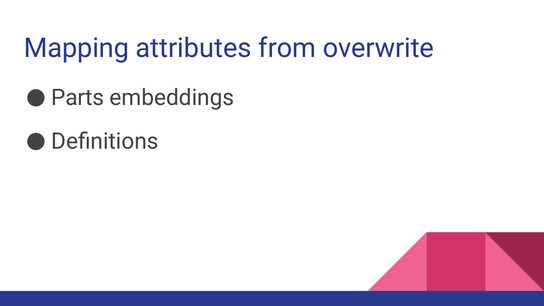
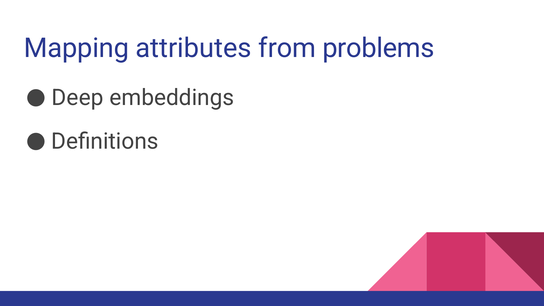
overwrite: overwrite -> problems
Parts: Parts -> Deep
